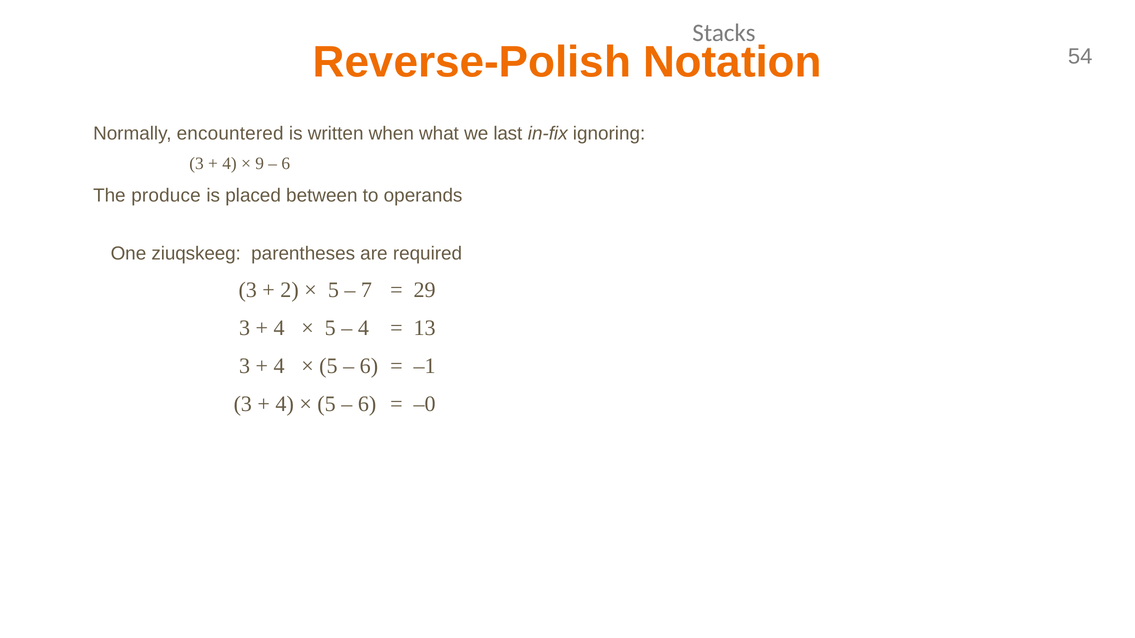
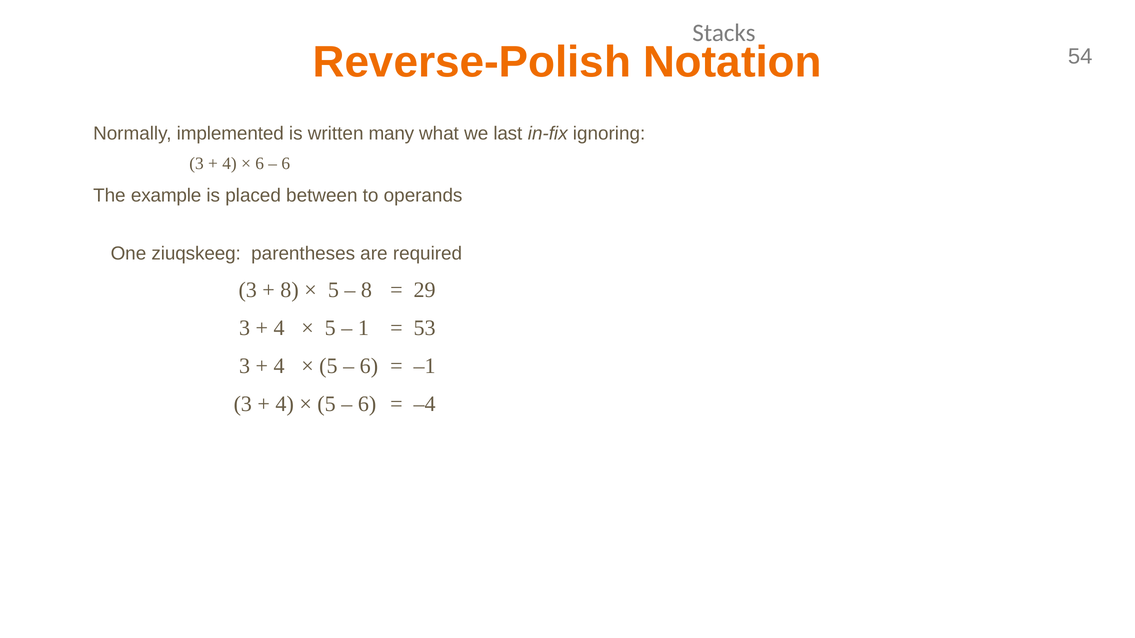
encountered: encountered -> implemented
when: when -> many
9 at (260, 164): 9 -> 6
produce: produce -> example
2 at (290, 290): 2 -> 8
7 at (367, 290): 7 -> 8
4 at (363, 328): 4 -> 1
13: 13 -> 53
–0: –0 -> –4
